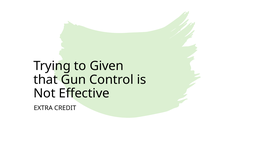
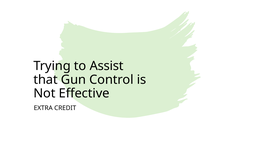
Given: Given -> Assist
